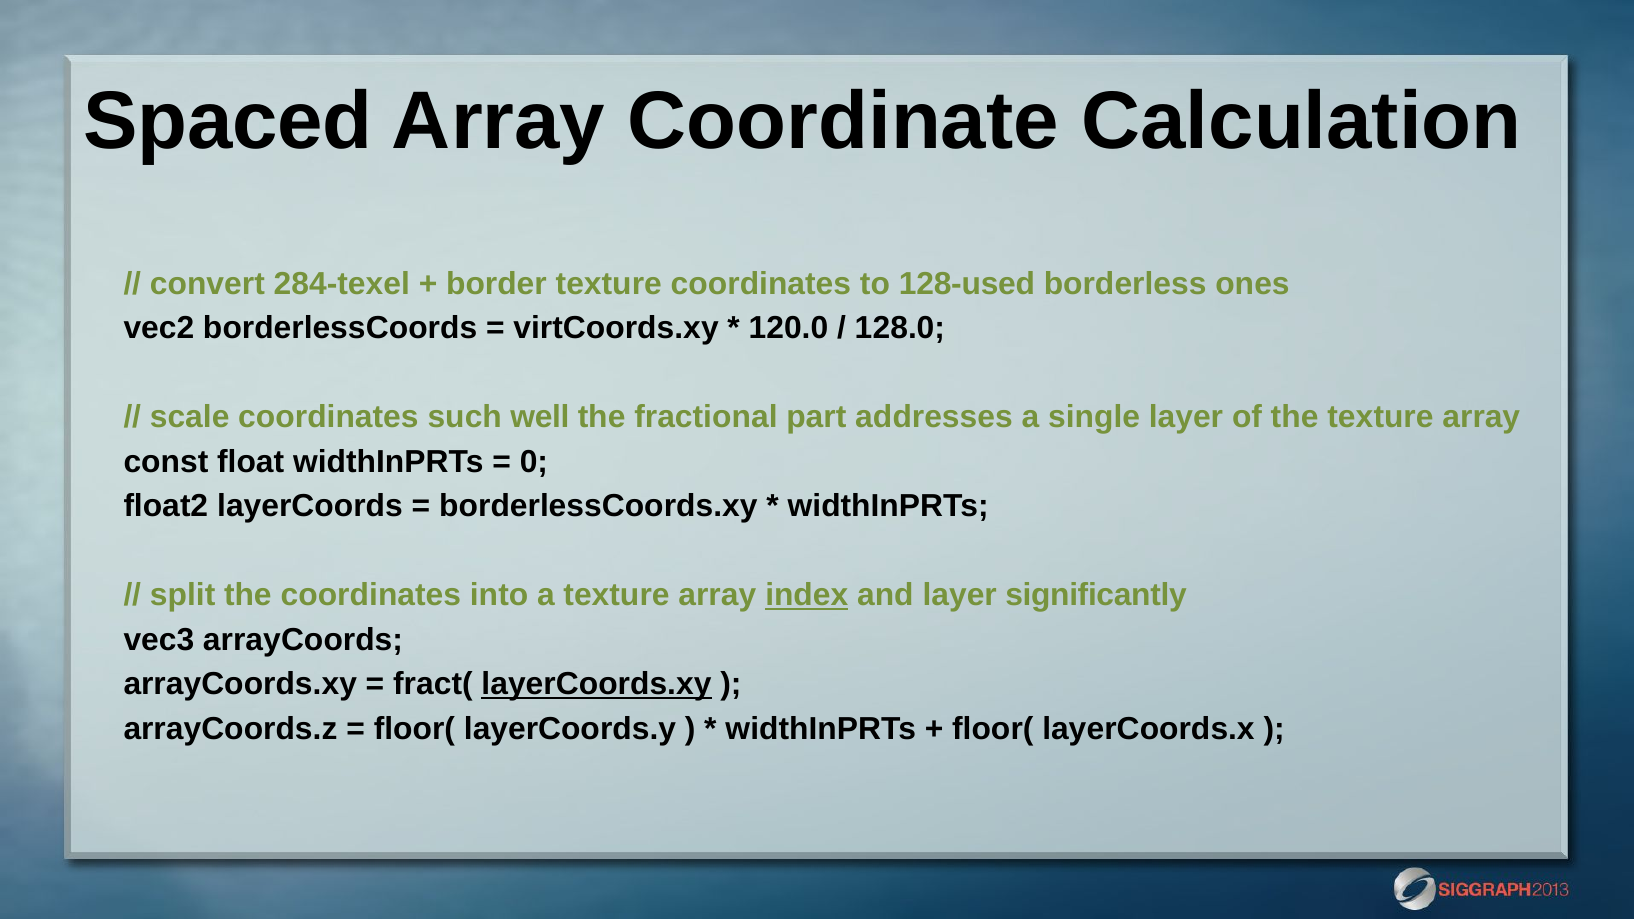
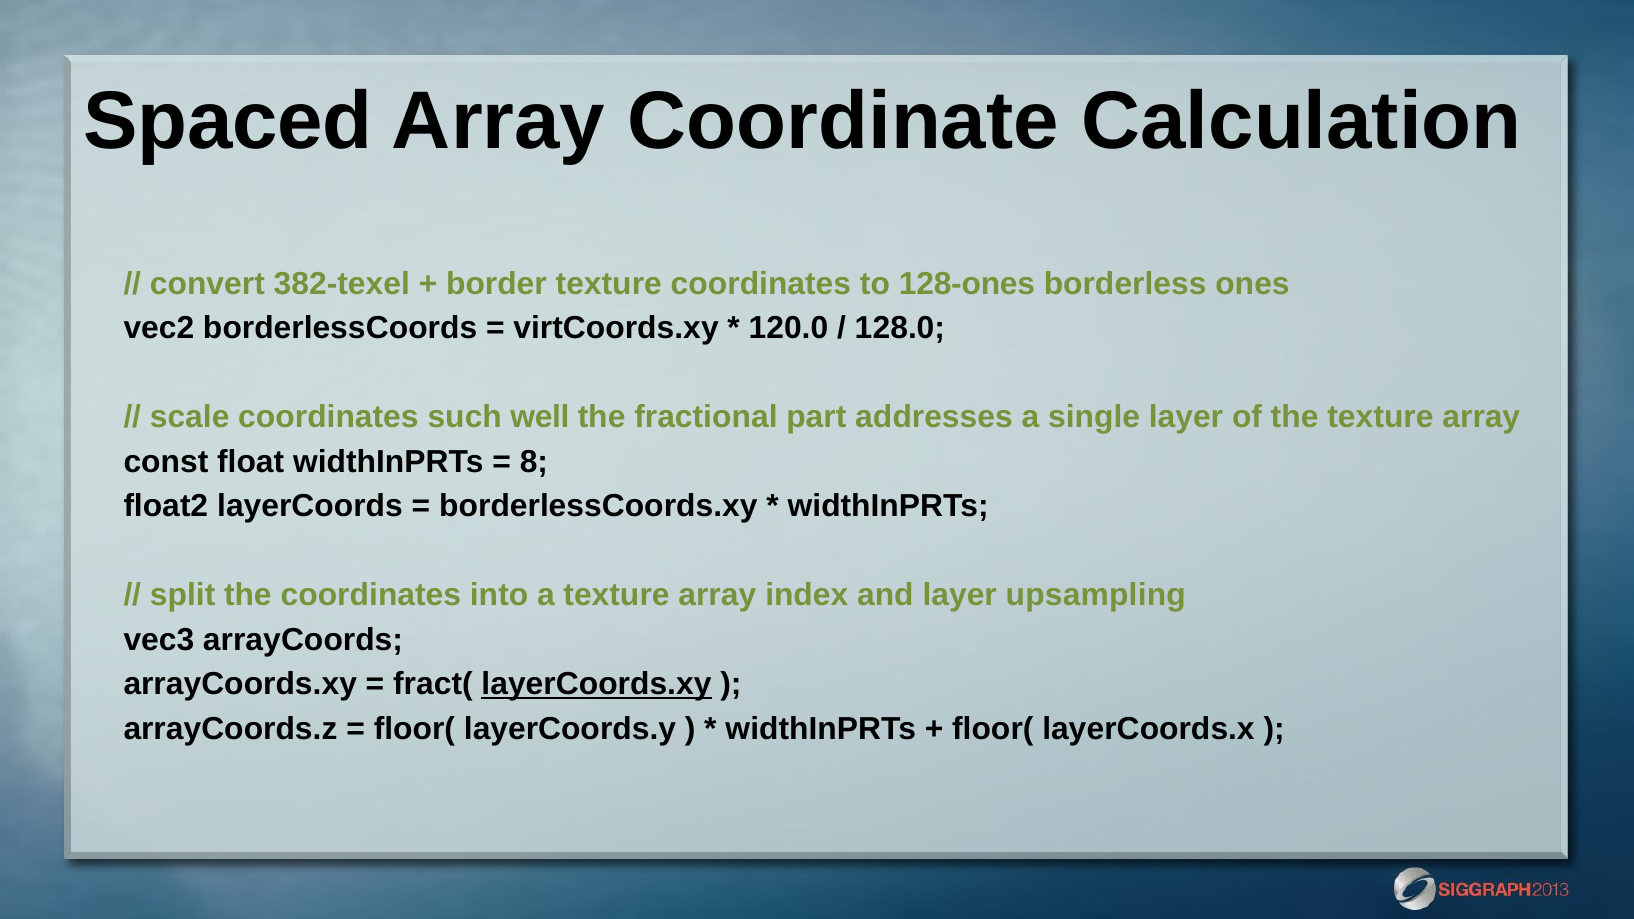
284-texel: 284-texel -> 382-texel
128-used: 128-used -> 128-ones
0: 0 -> 8
index underline: present -> none
significantly: significantly -> upsampling
